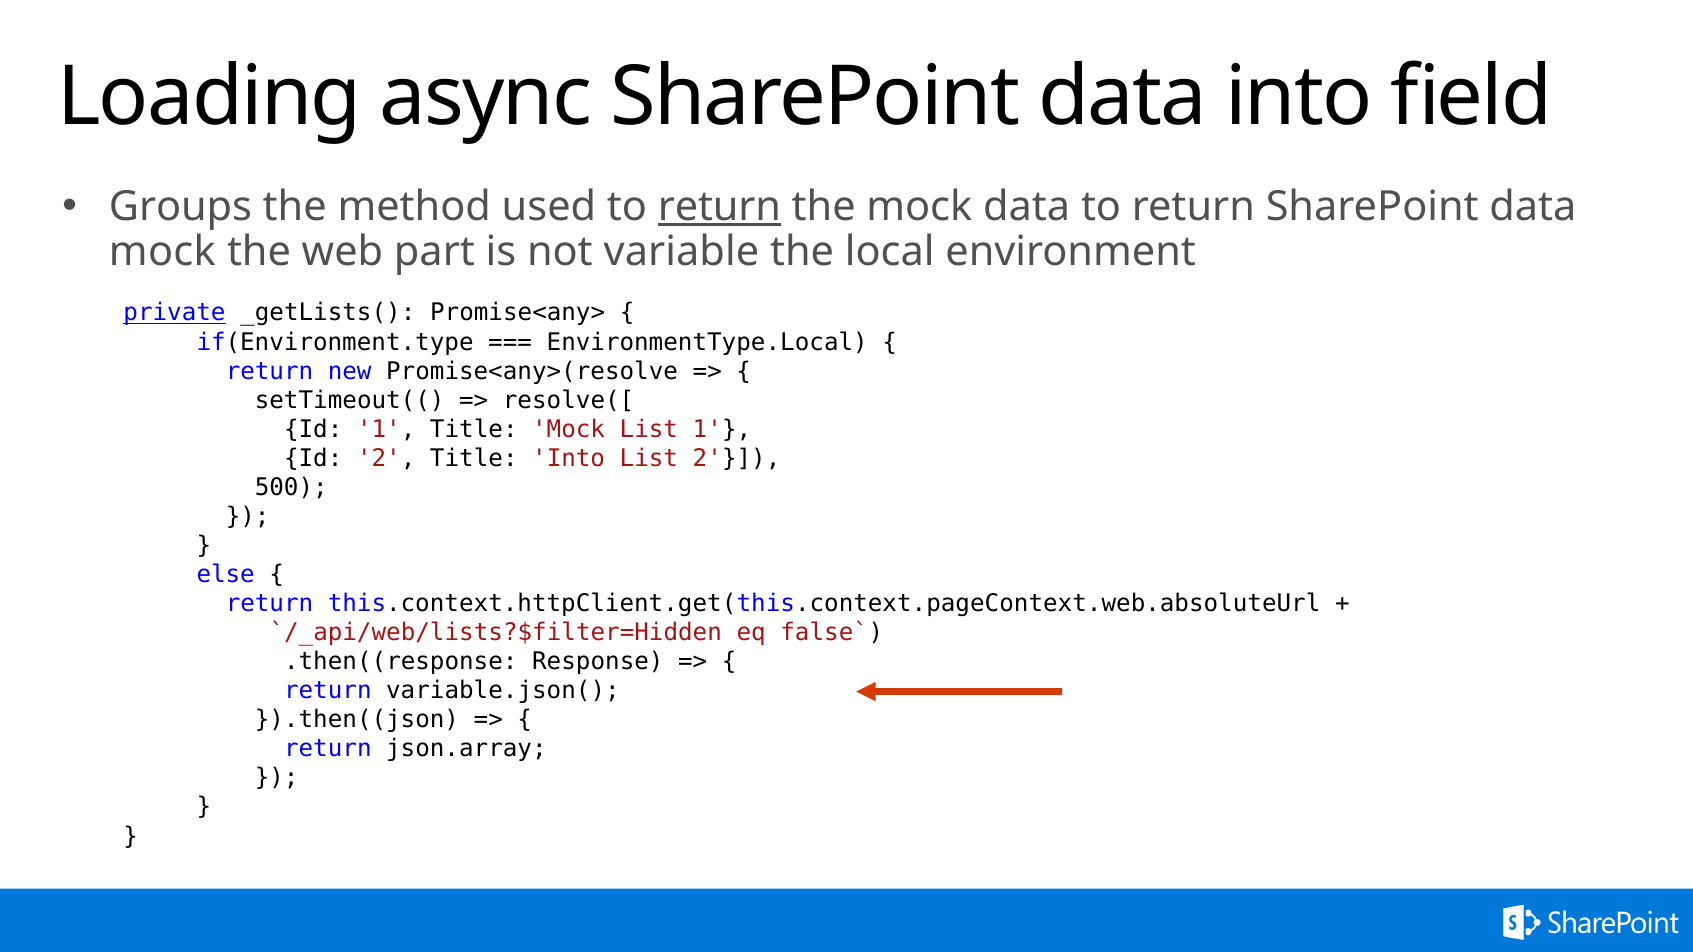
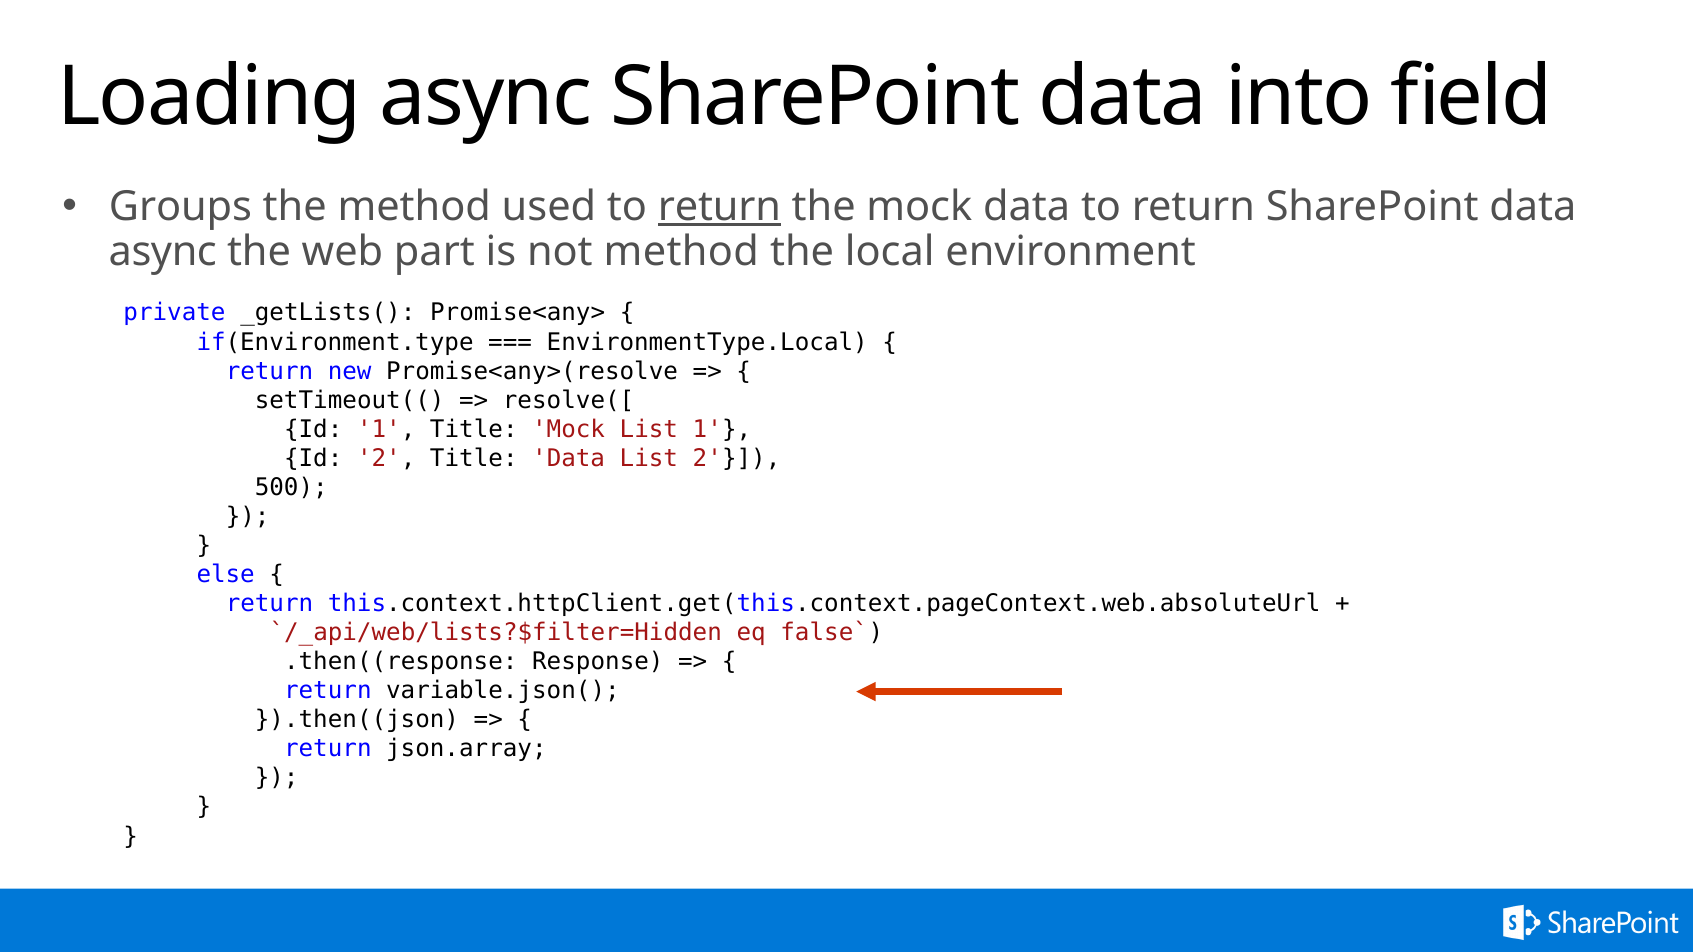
mock at (162, 252): mock -> async
not variable: variable -> method
private underline: present -> none
Title Into: Into -> Data
